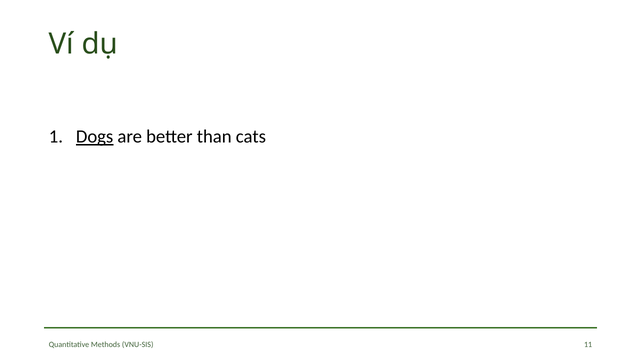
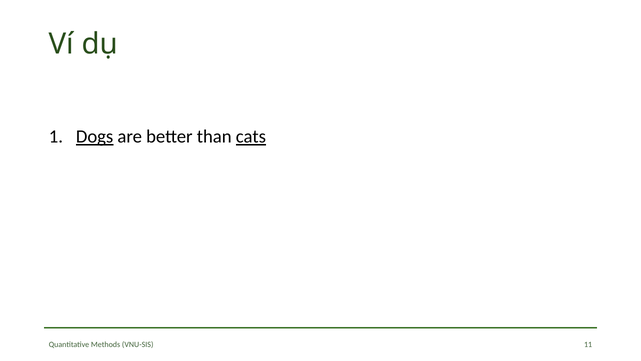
cats underline: none -> present
